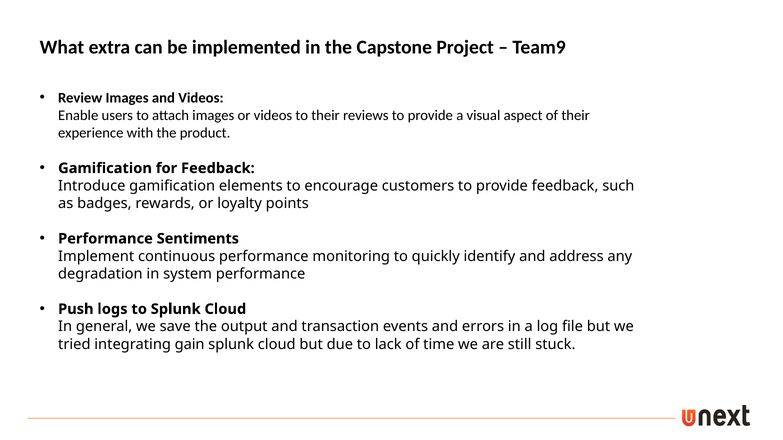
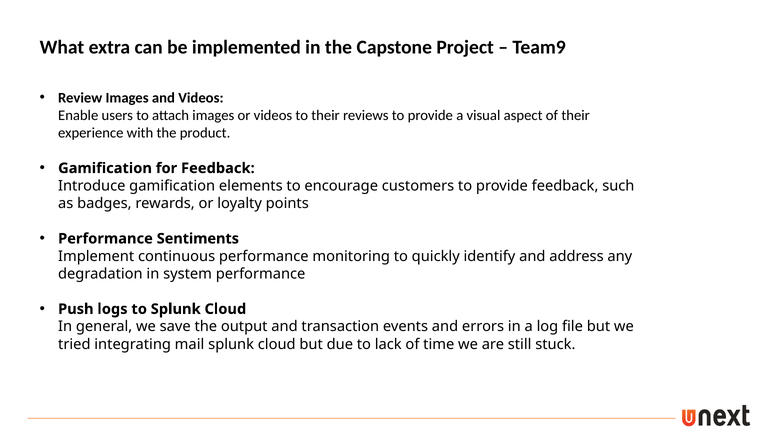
gain: gain -> mail
